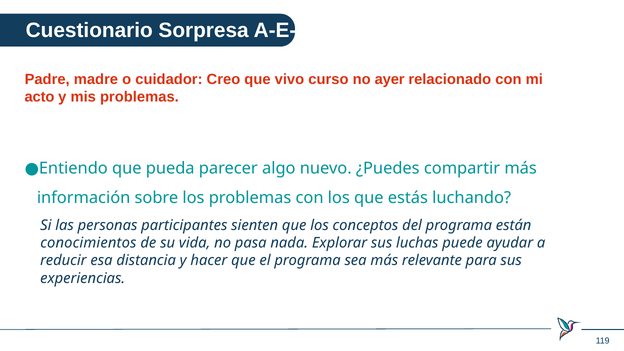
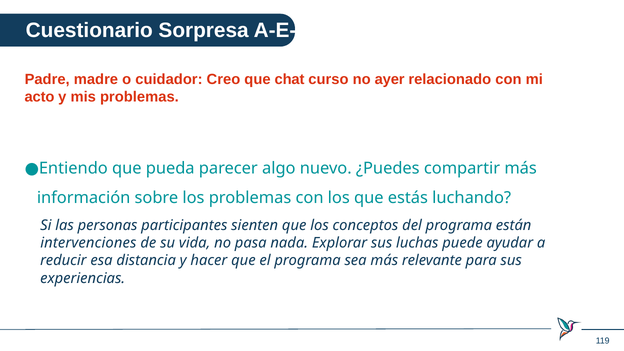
vivo: vivo -> chat
conocimientos: conocimientos -> intervenciones
